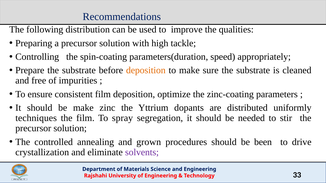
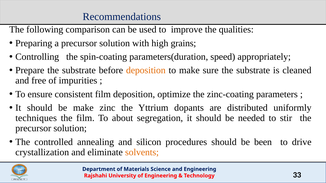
distribution: distribution -> comparison
tackle: tackle -> grains
spray: spray -> about
grown: grown -> silicon
solvents colour: purple -> orange
